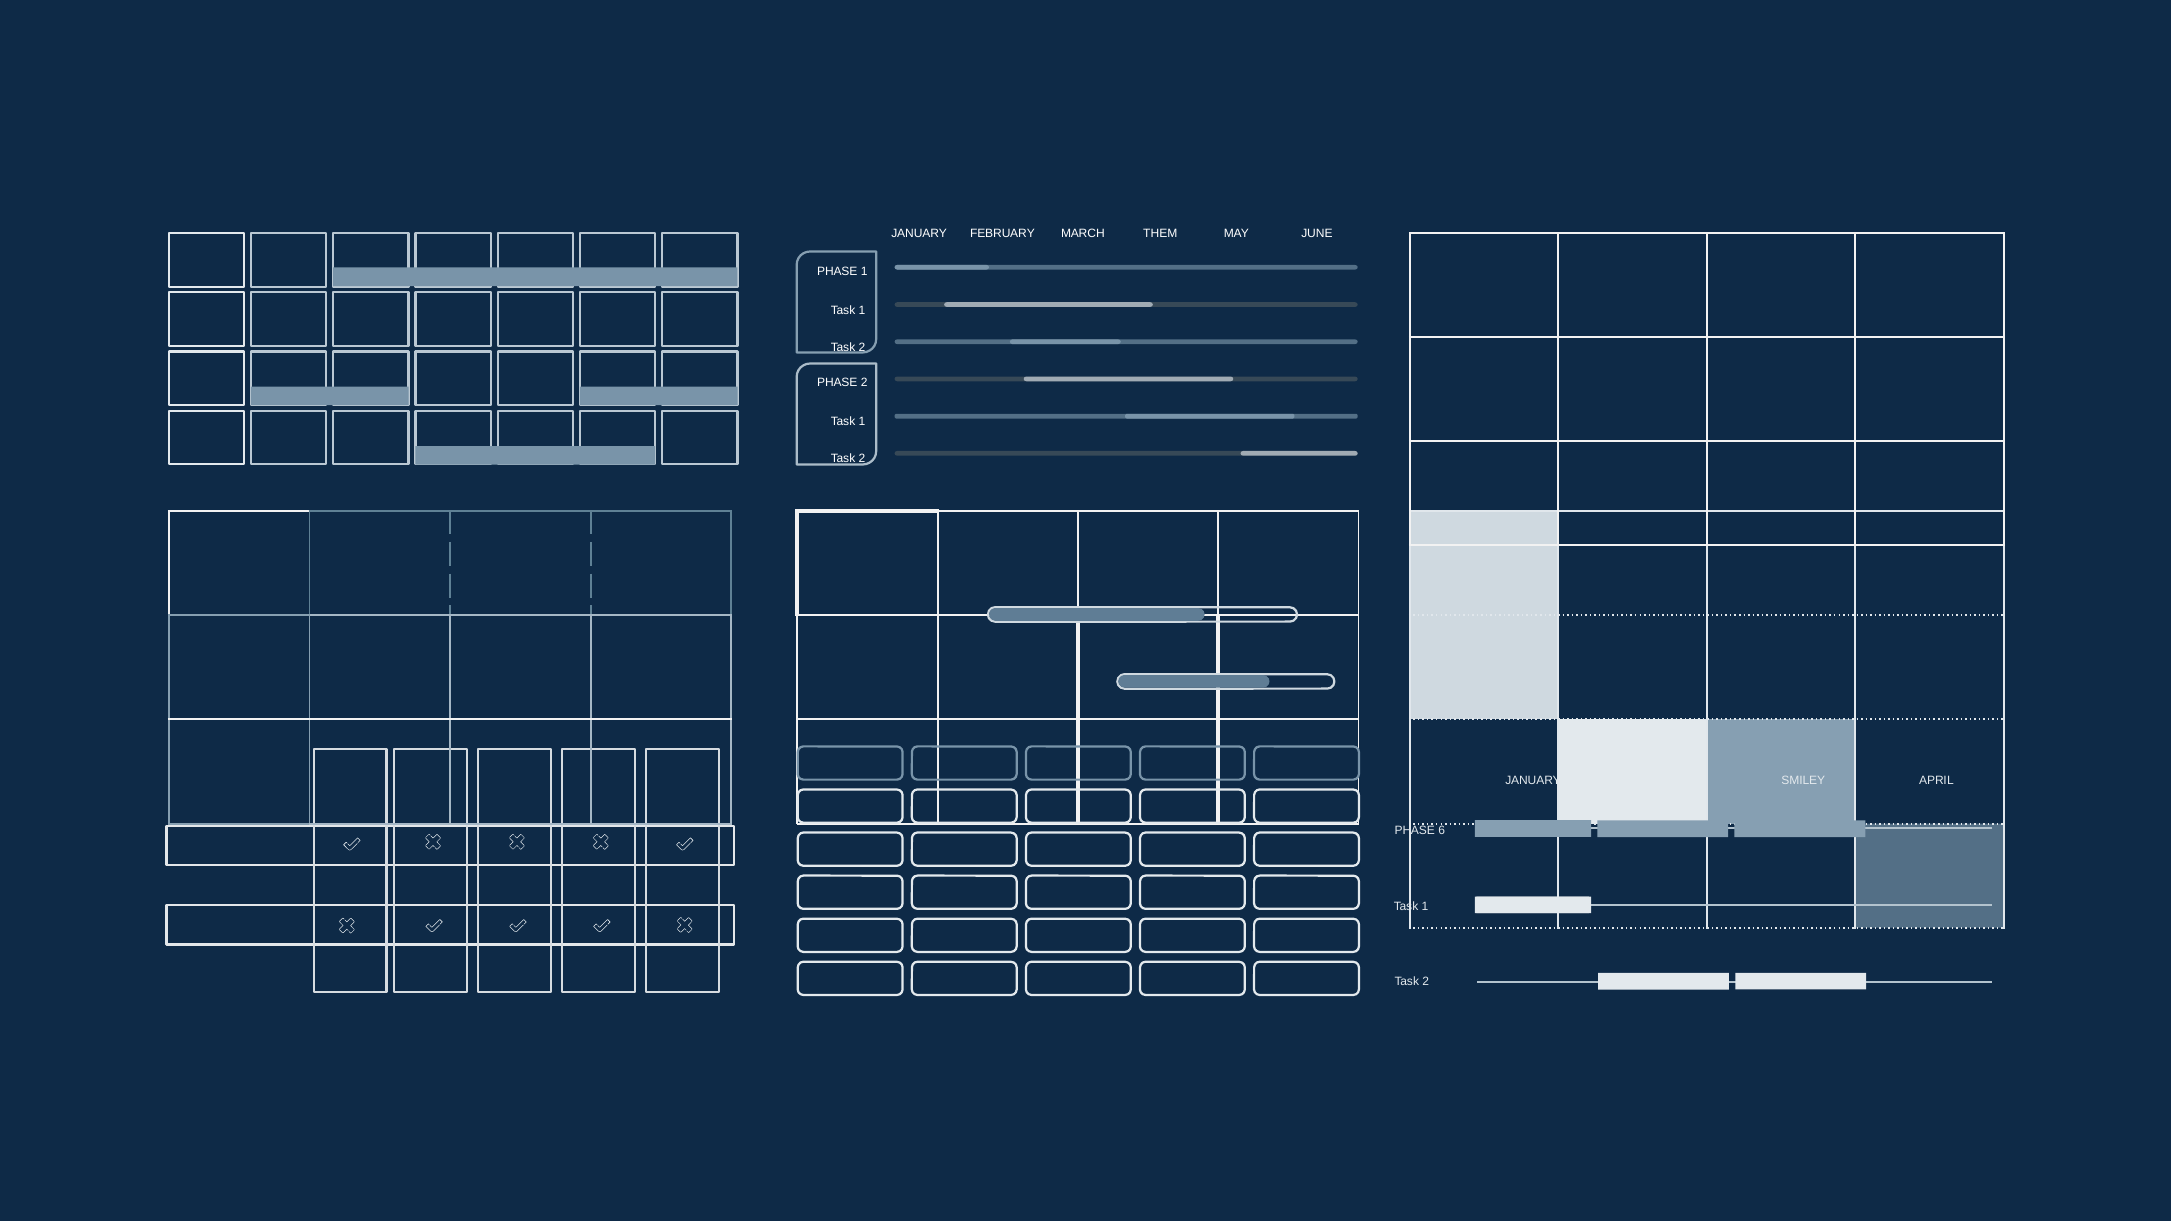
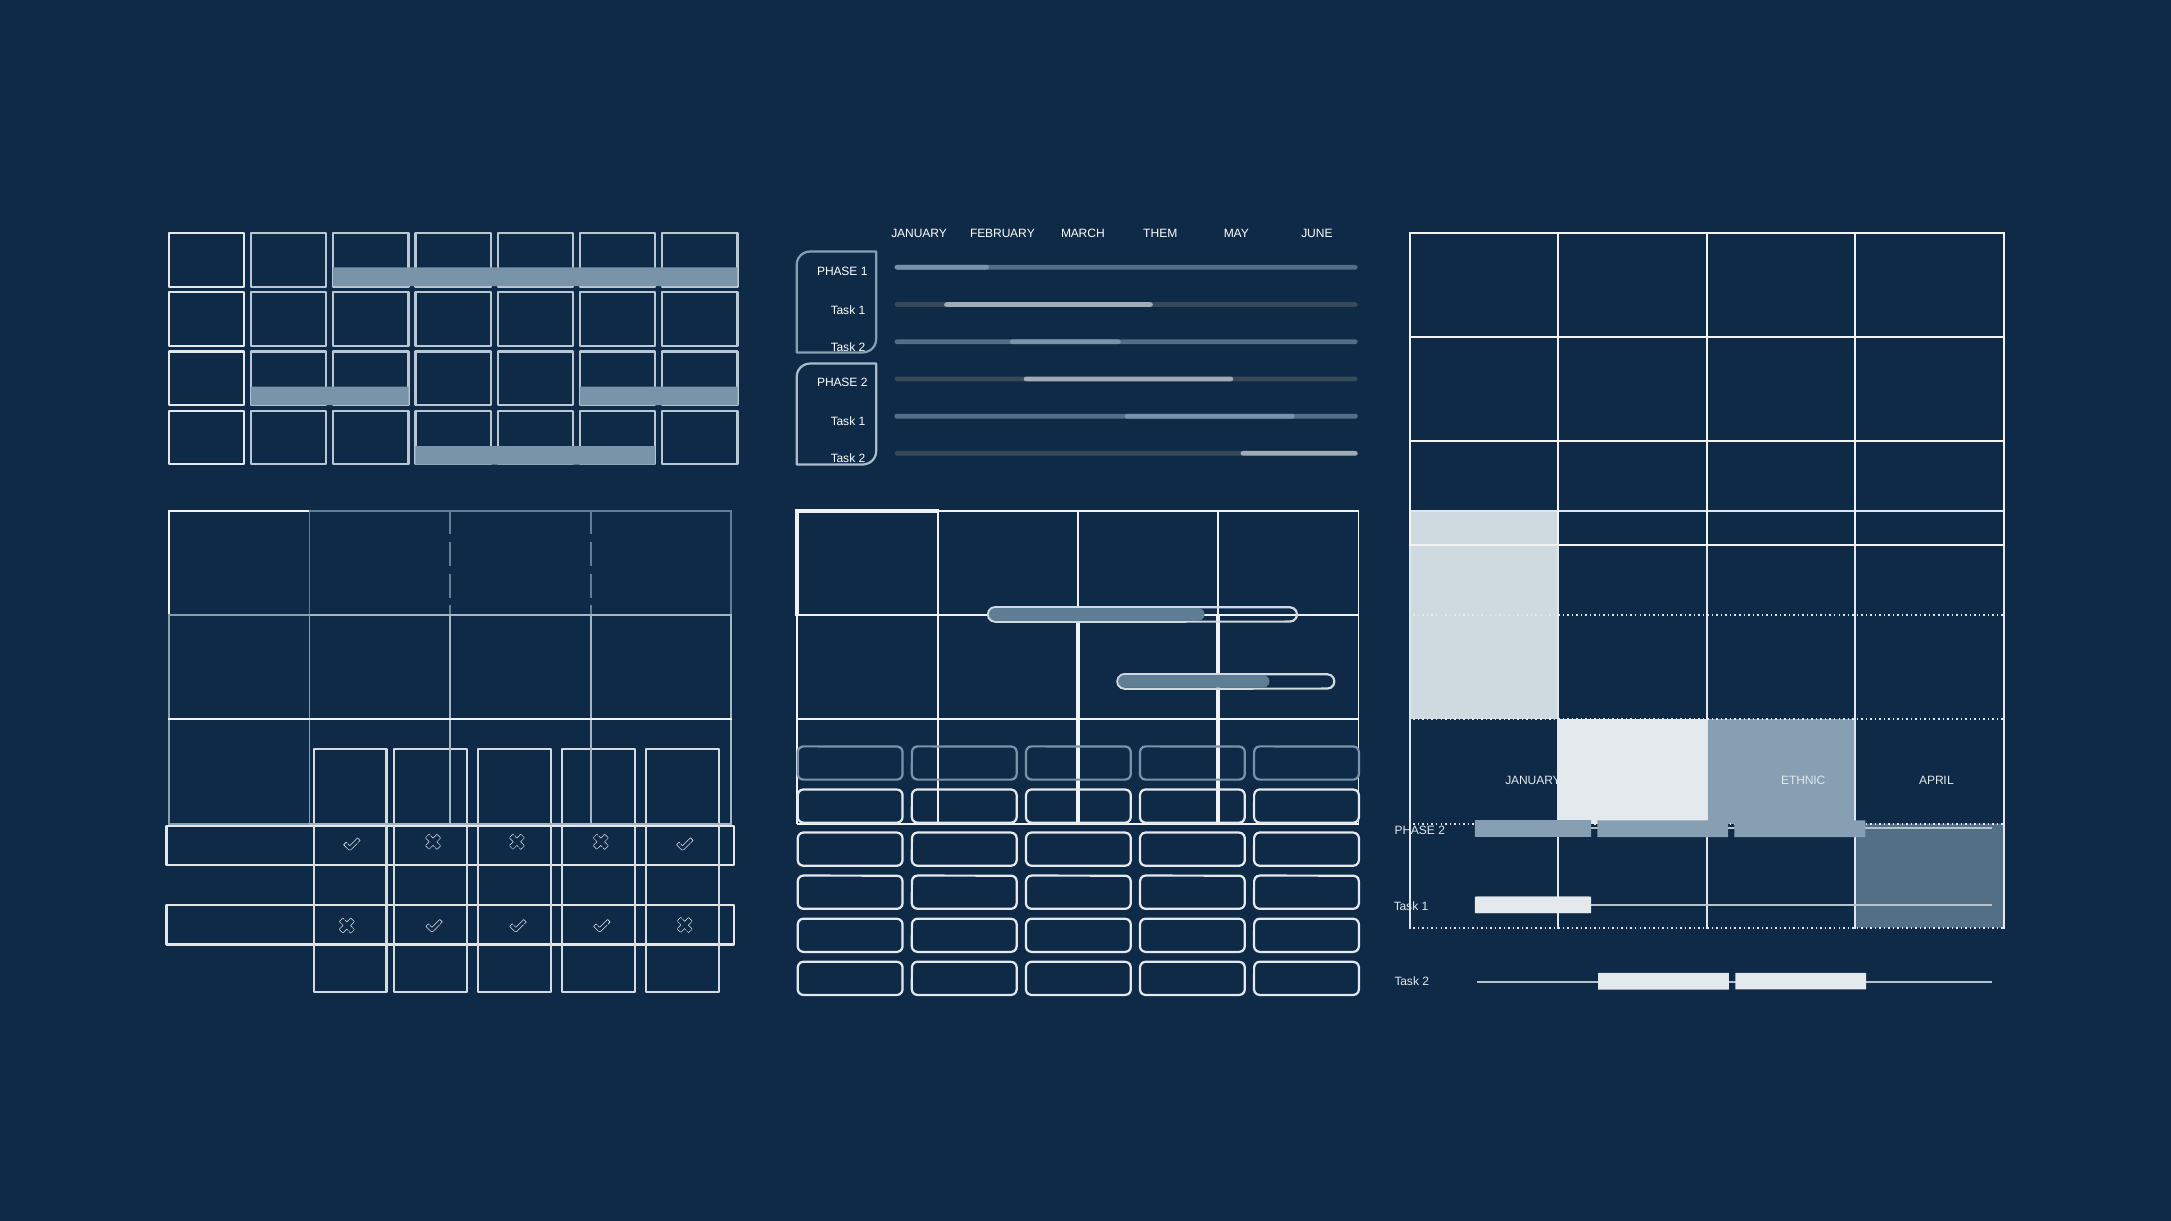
SMILEY: SMILEY -> ETHNIC
6 at (1442, 831): 6 -> 2
